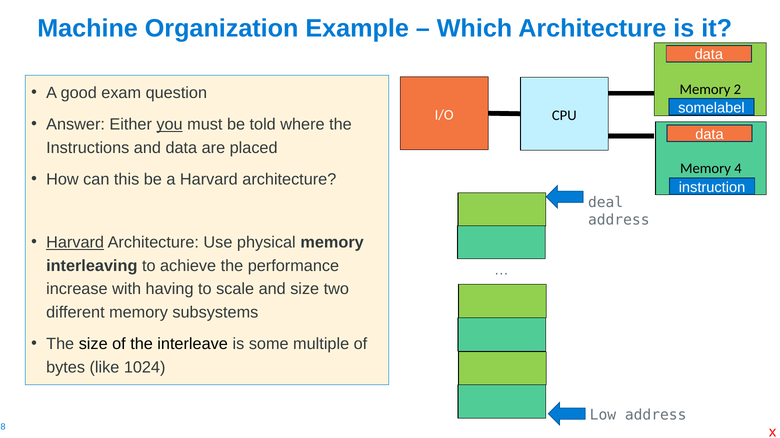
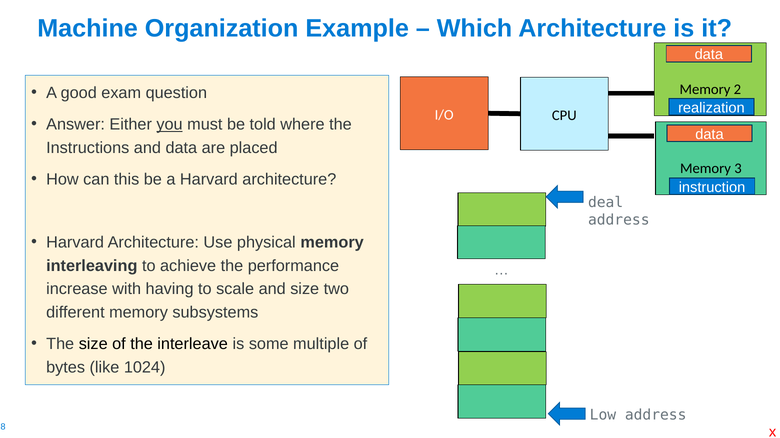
somelabel: somelabel -> realization
4: 4 -> 3
Harvard at (75, 243) underline: present -> none
